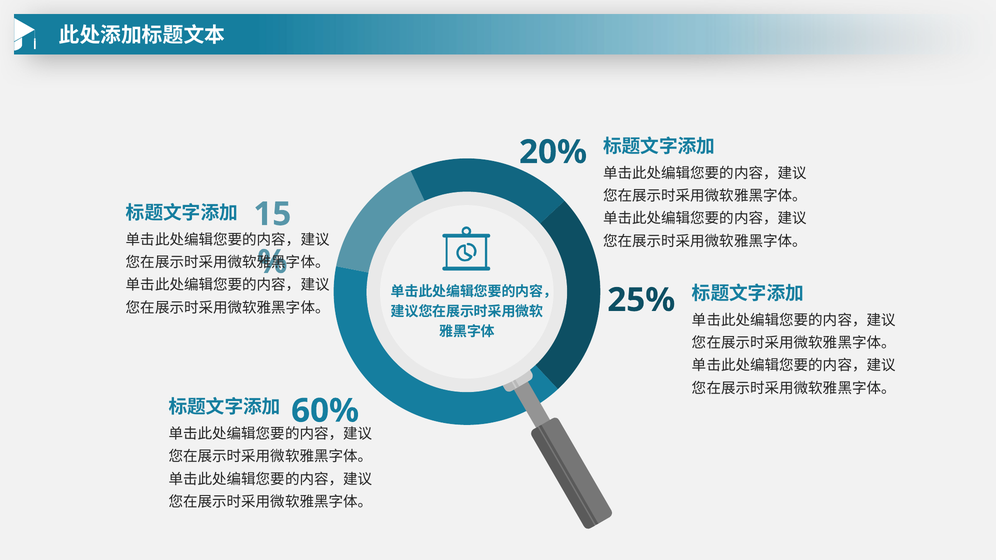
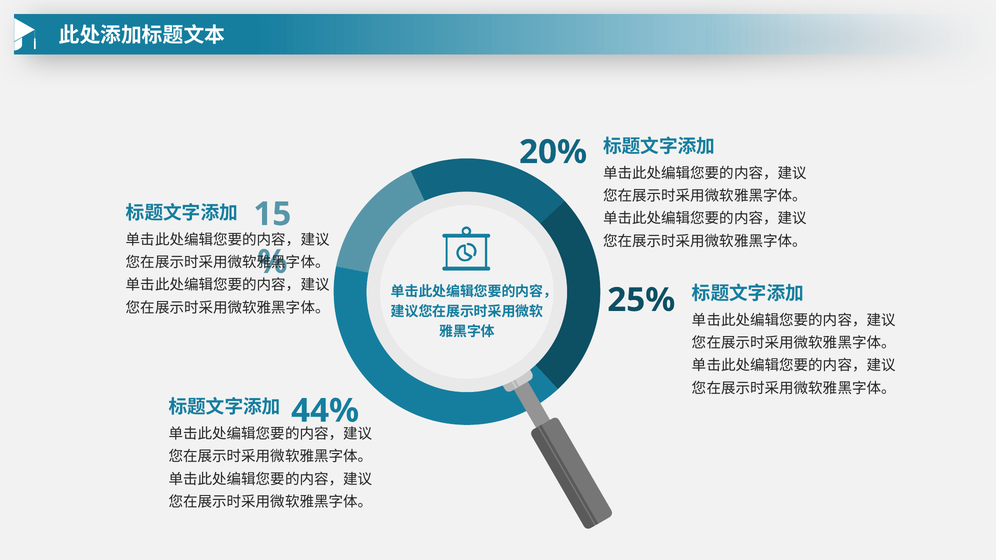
60%: 60% -> 44%
